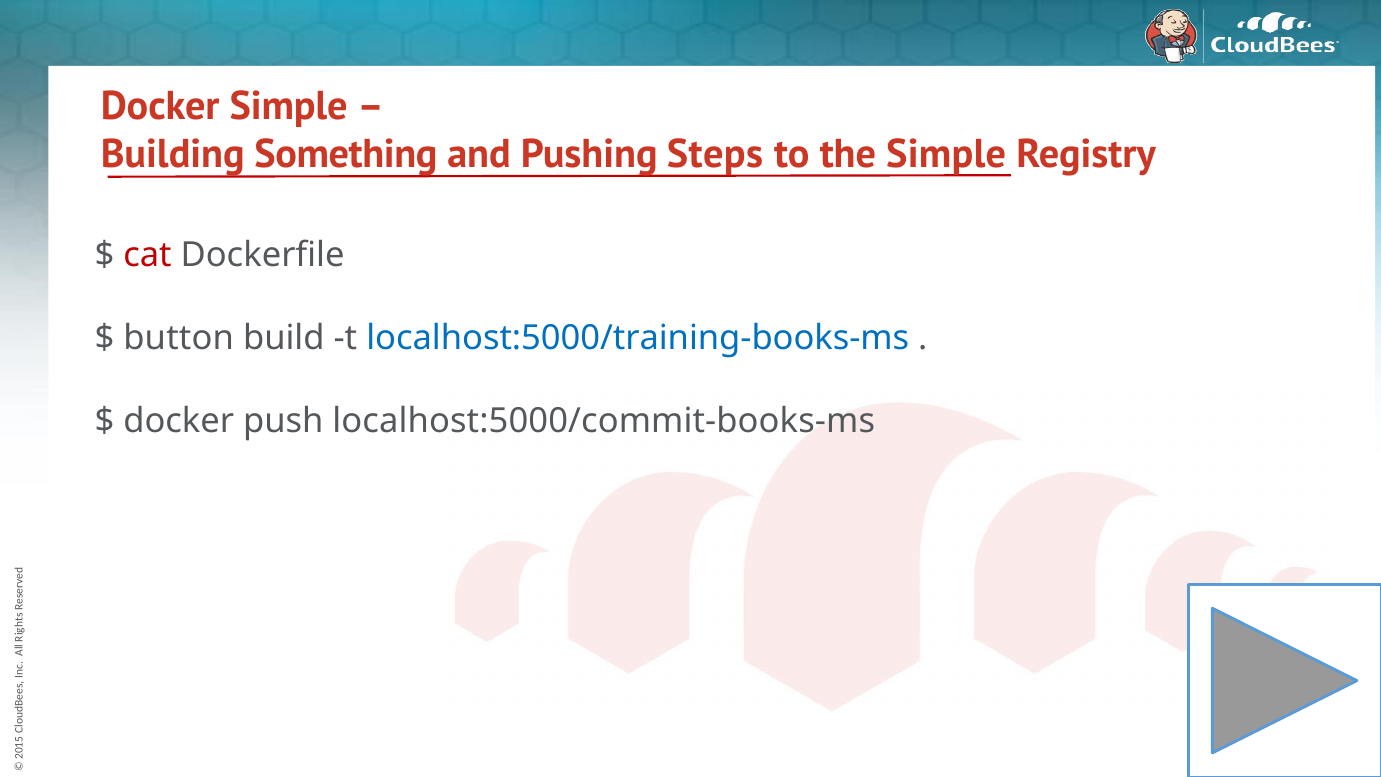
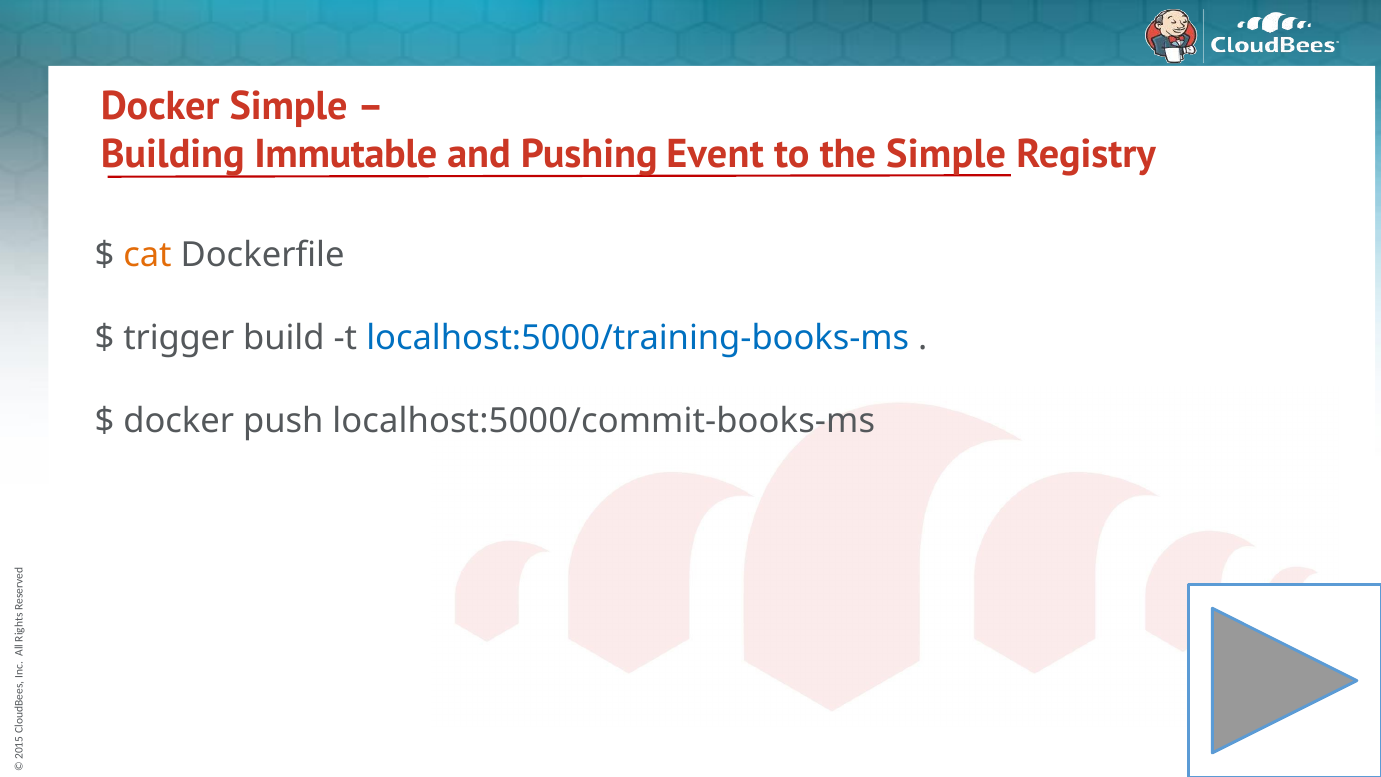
Something: Something -> Immutable
Steps: Steps -> Event
cat colour: red -> orange
button: button -> trigger
